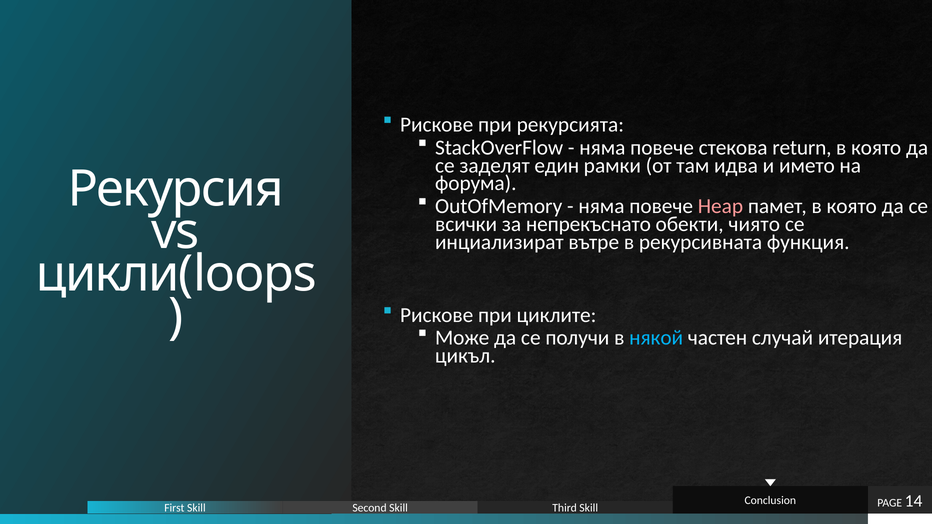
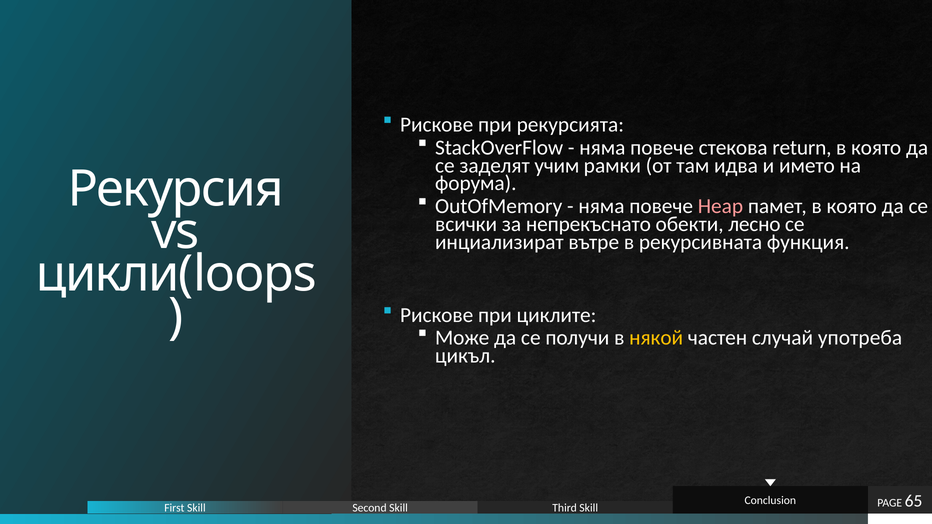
един: един -> учим
чиято: чиято -> лесно
някой colour: light blue -> yellow
итерация: итерация -> употреба
14: 14 -> 65
